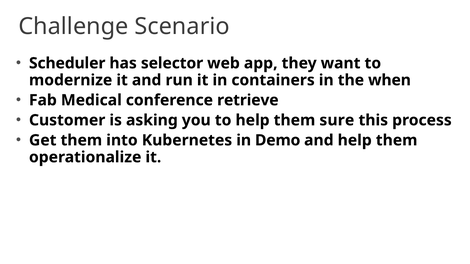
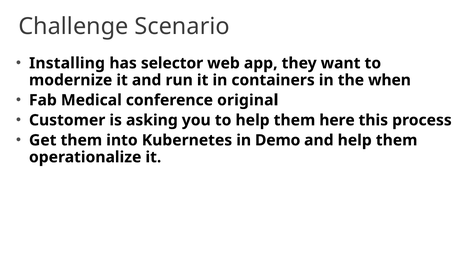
Scheduler: Scheduler -> Installing
retrieve: retrieve -> original
sure: sure -> here
